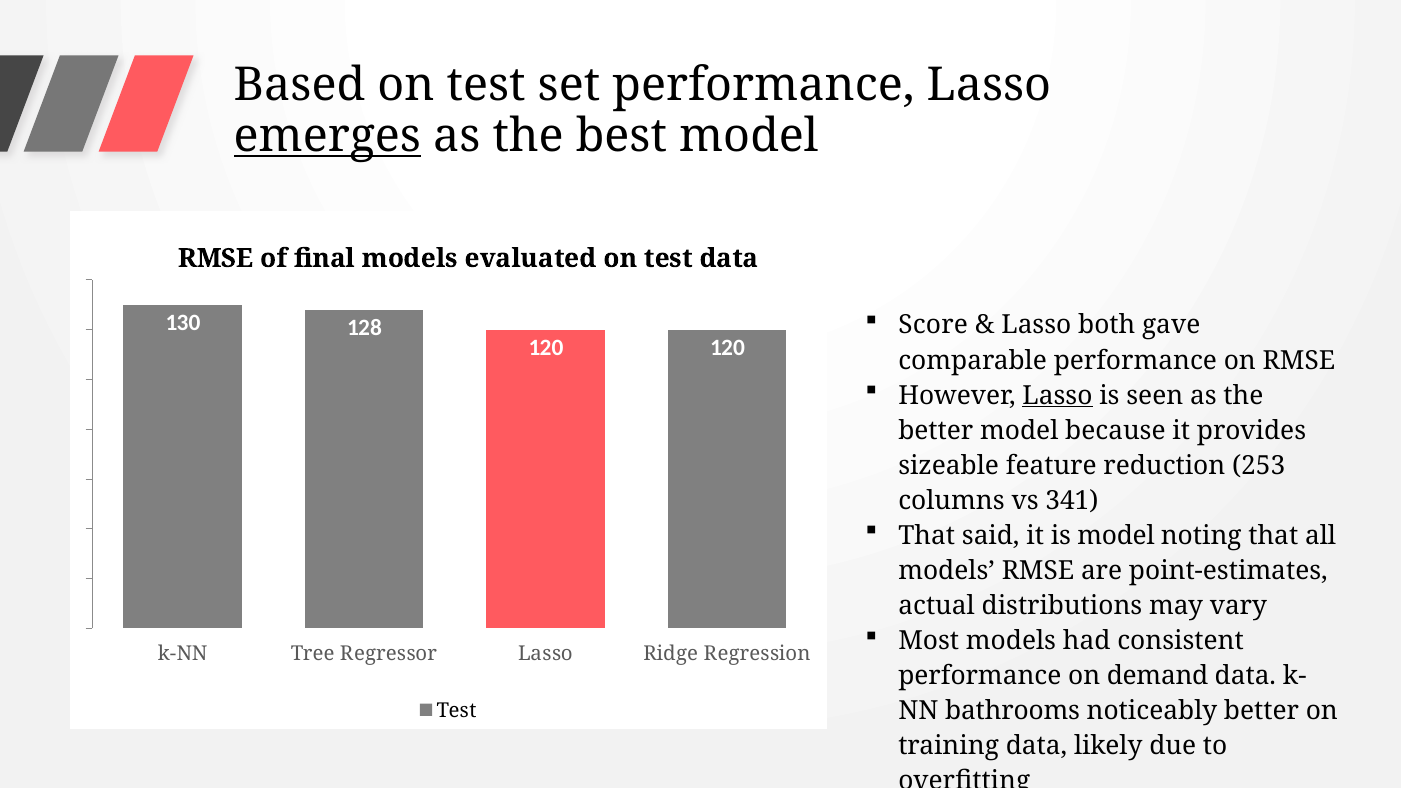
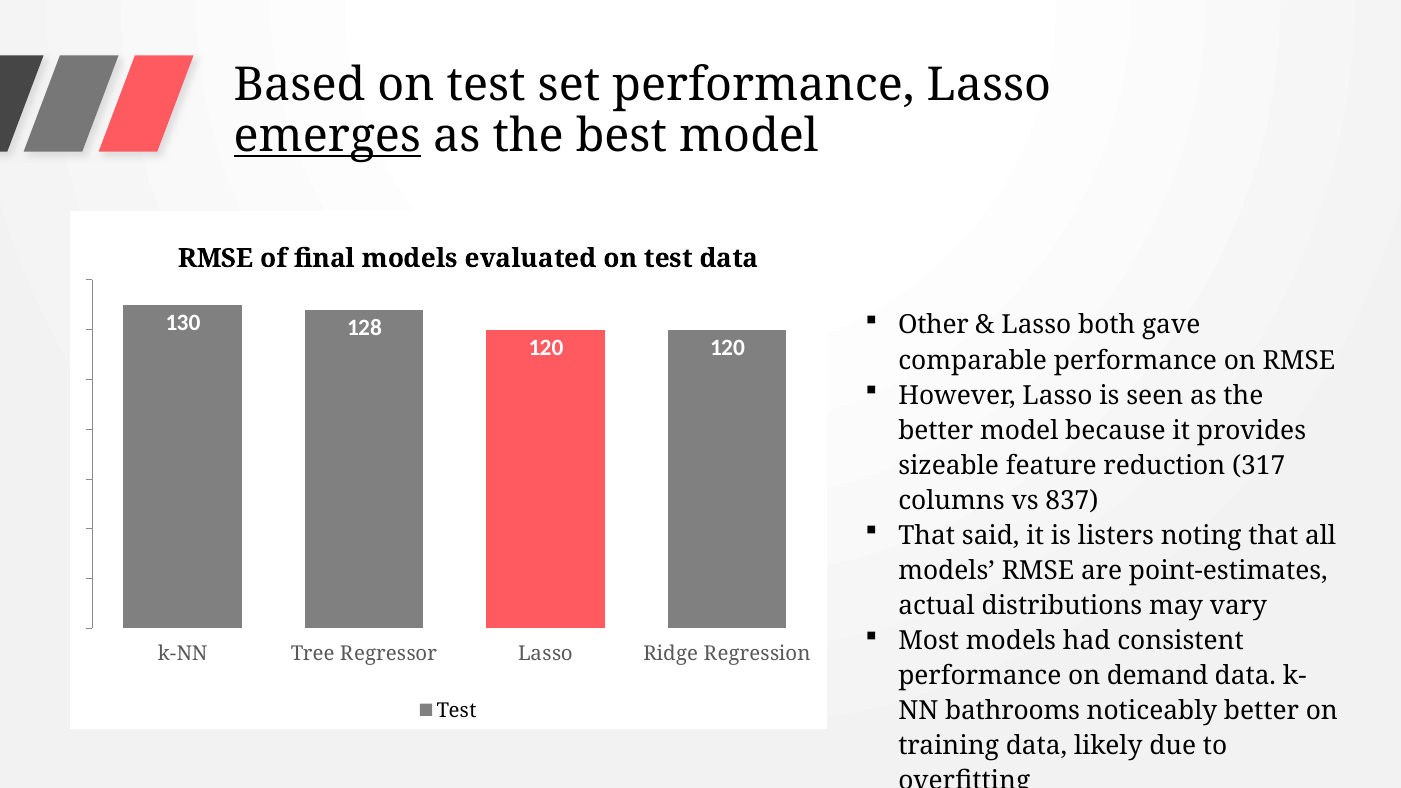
Score: Score -> Other
Lasso at (1057, 395) underline: present -> none
253: 253 -> 317
341: 341 -> 837
is model: model -> listers
